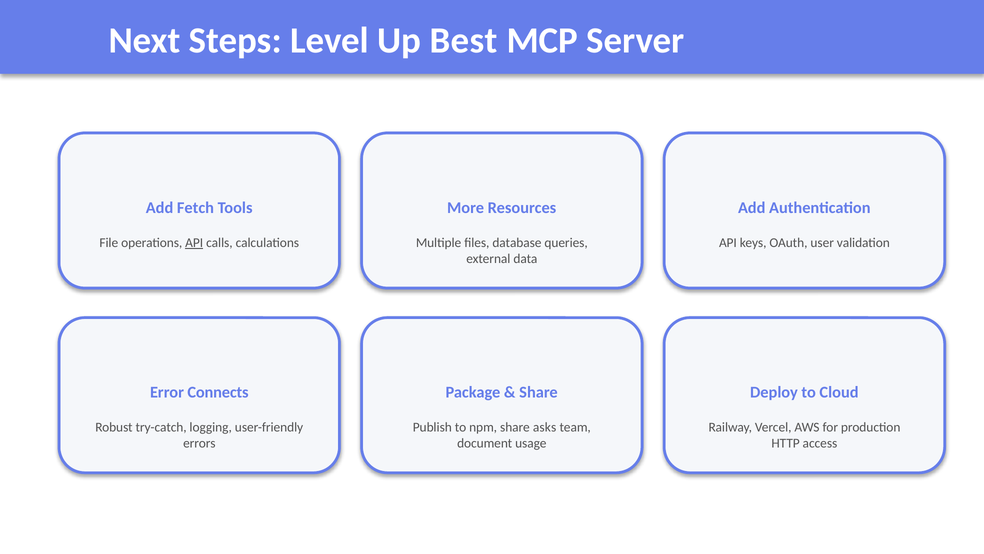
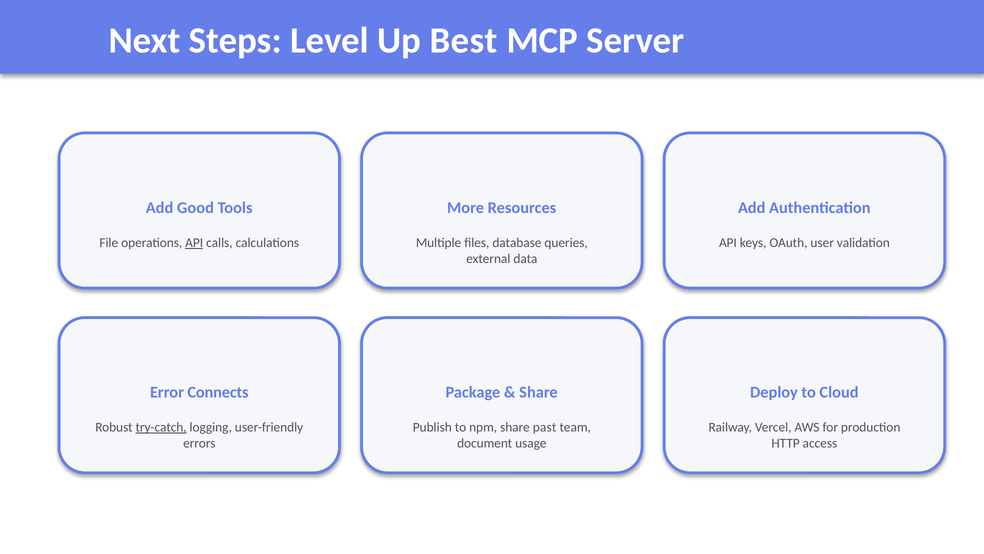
Fetch: Fetch -> Good
try-catch underline: none -> present
asks: asks -> past
